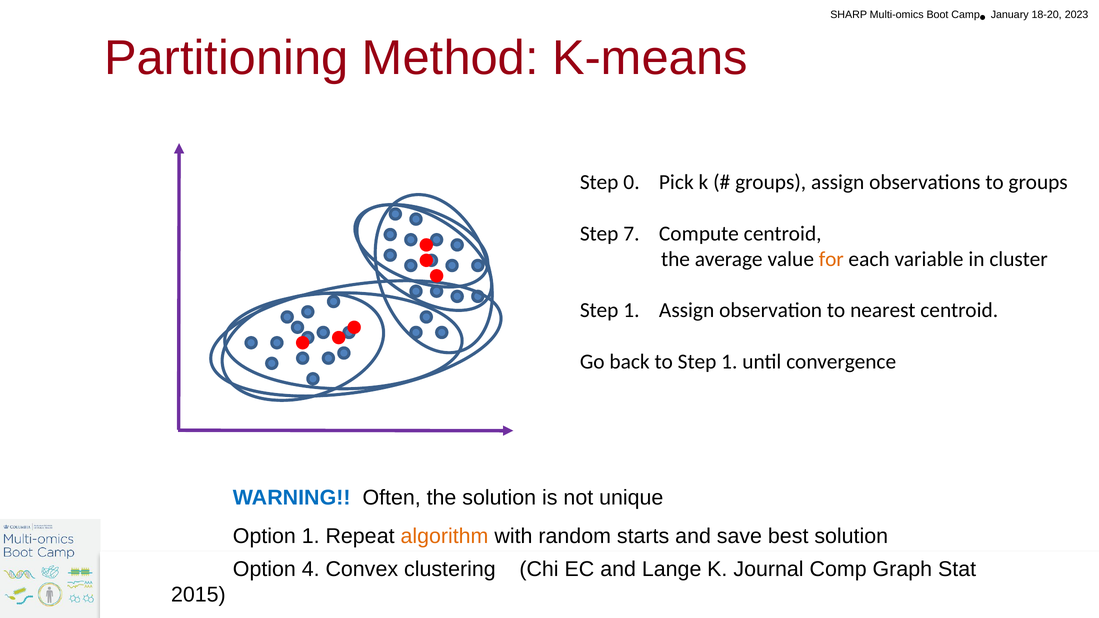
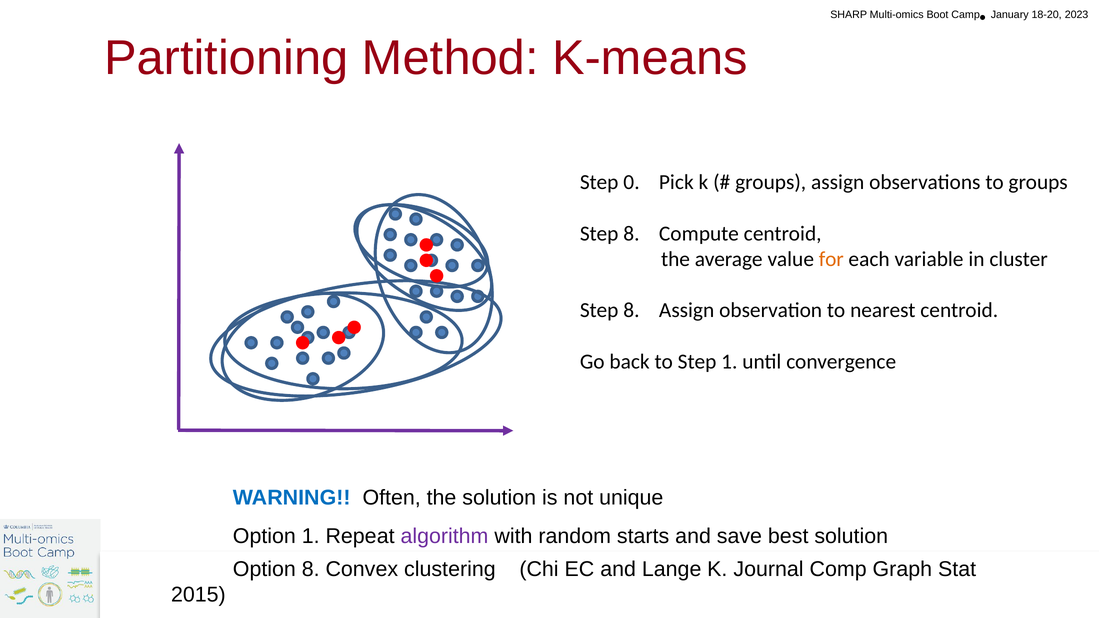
7 at (631, 234): 7 -> 8
1 at (631, 311): 1 -> 8
algorithm colour: orange -> purple
Option 4: 4 -> 8
